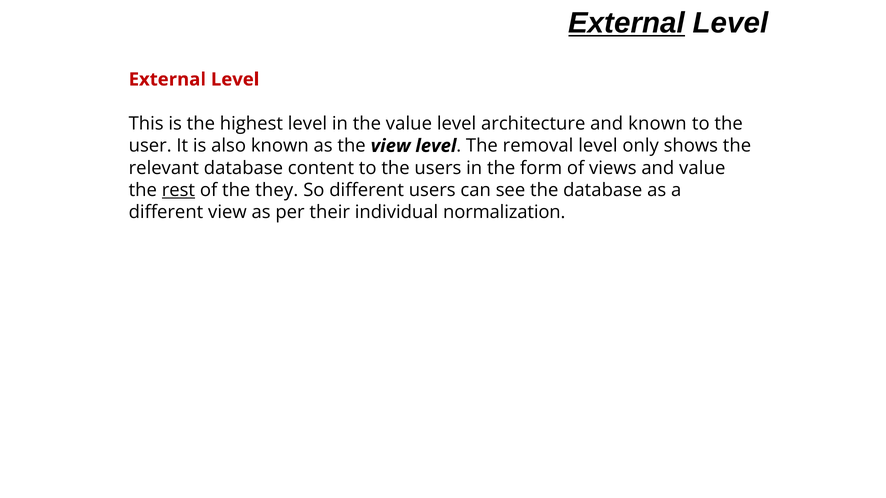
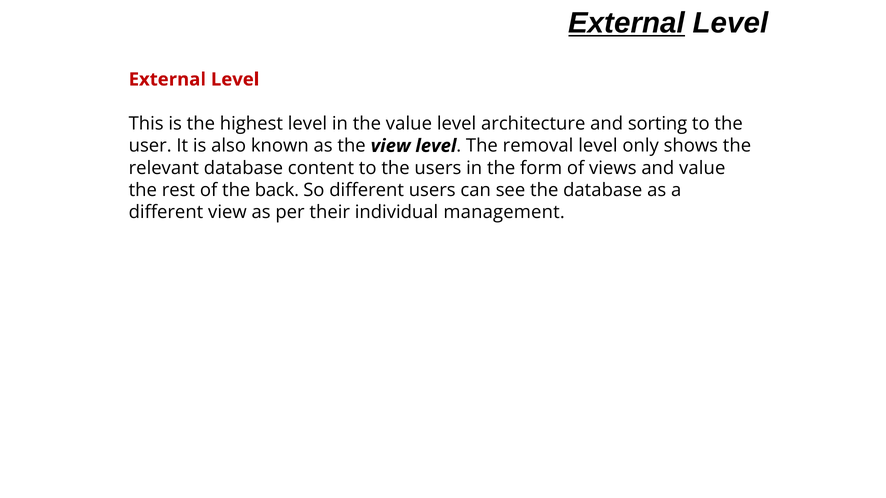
and known: known -> sorting
rest underline: present -> none
they: they -> back
normalization: normalization -> management
